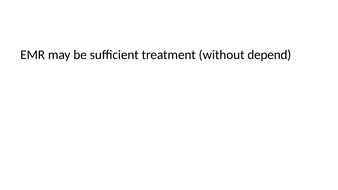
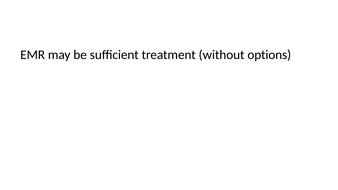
depend: depend -> options
